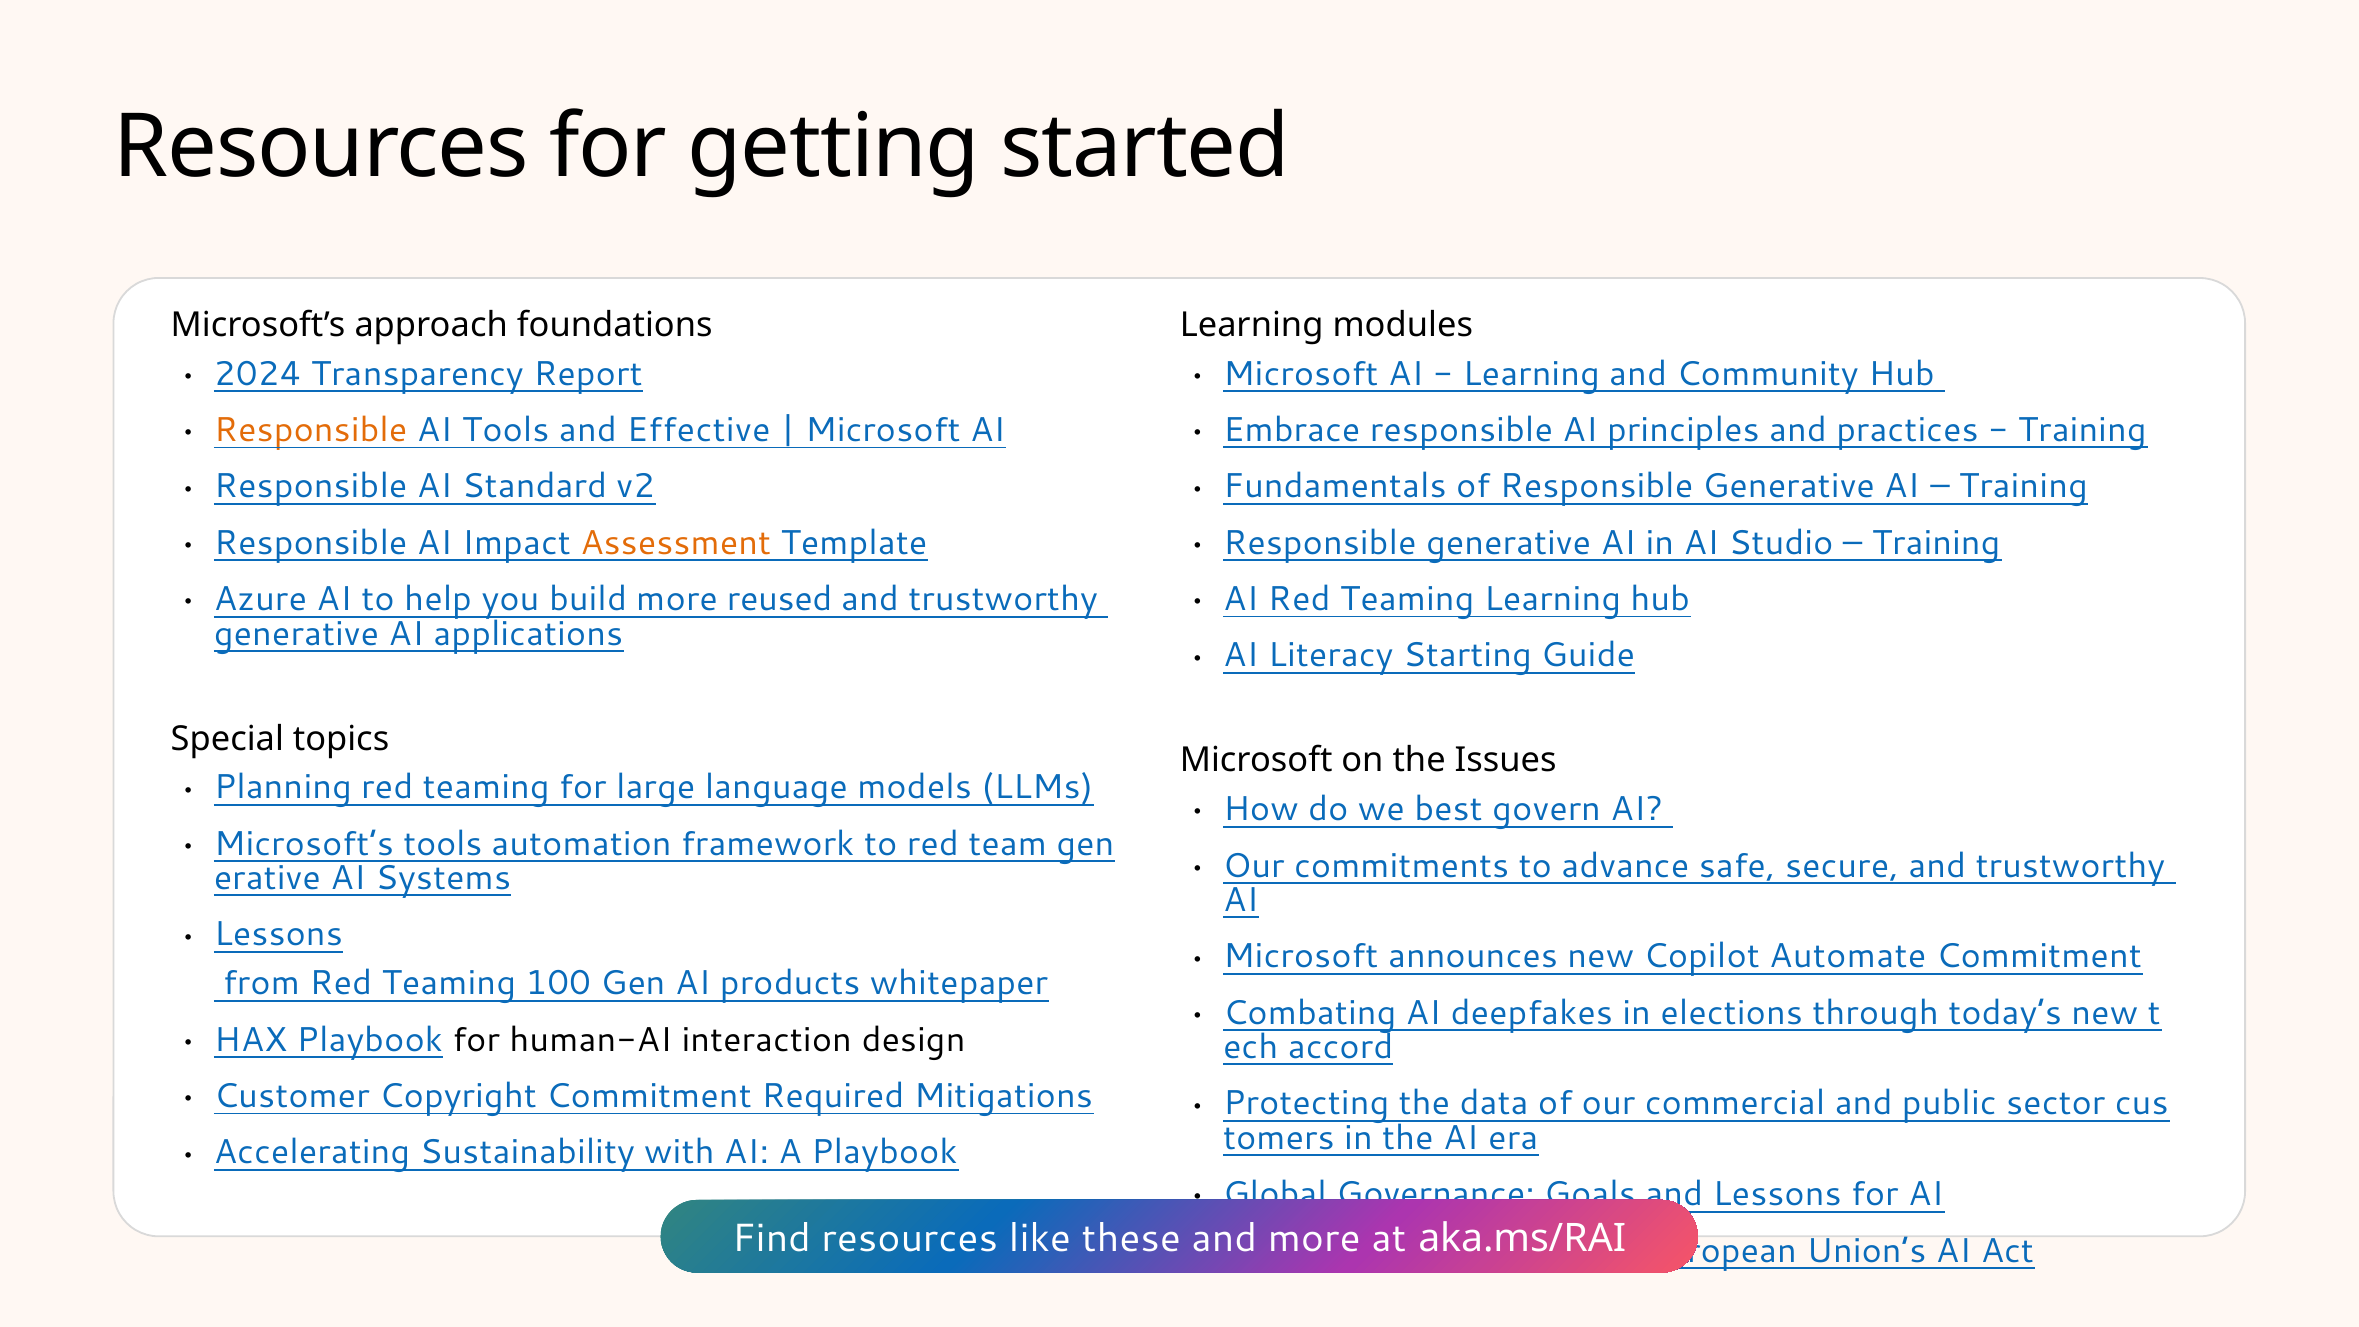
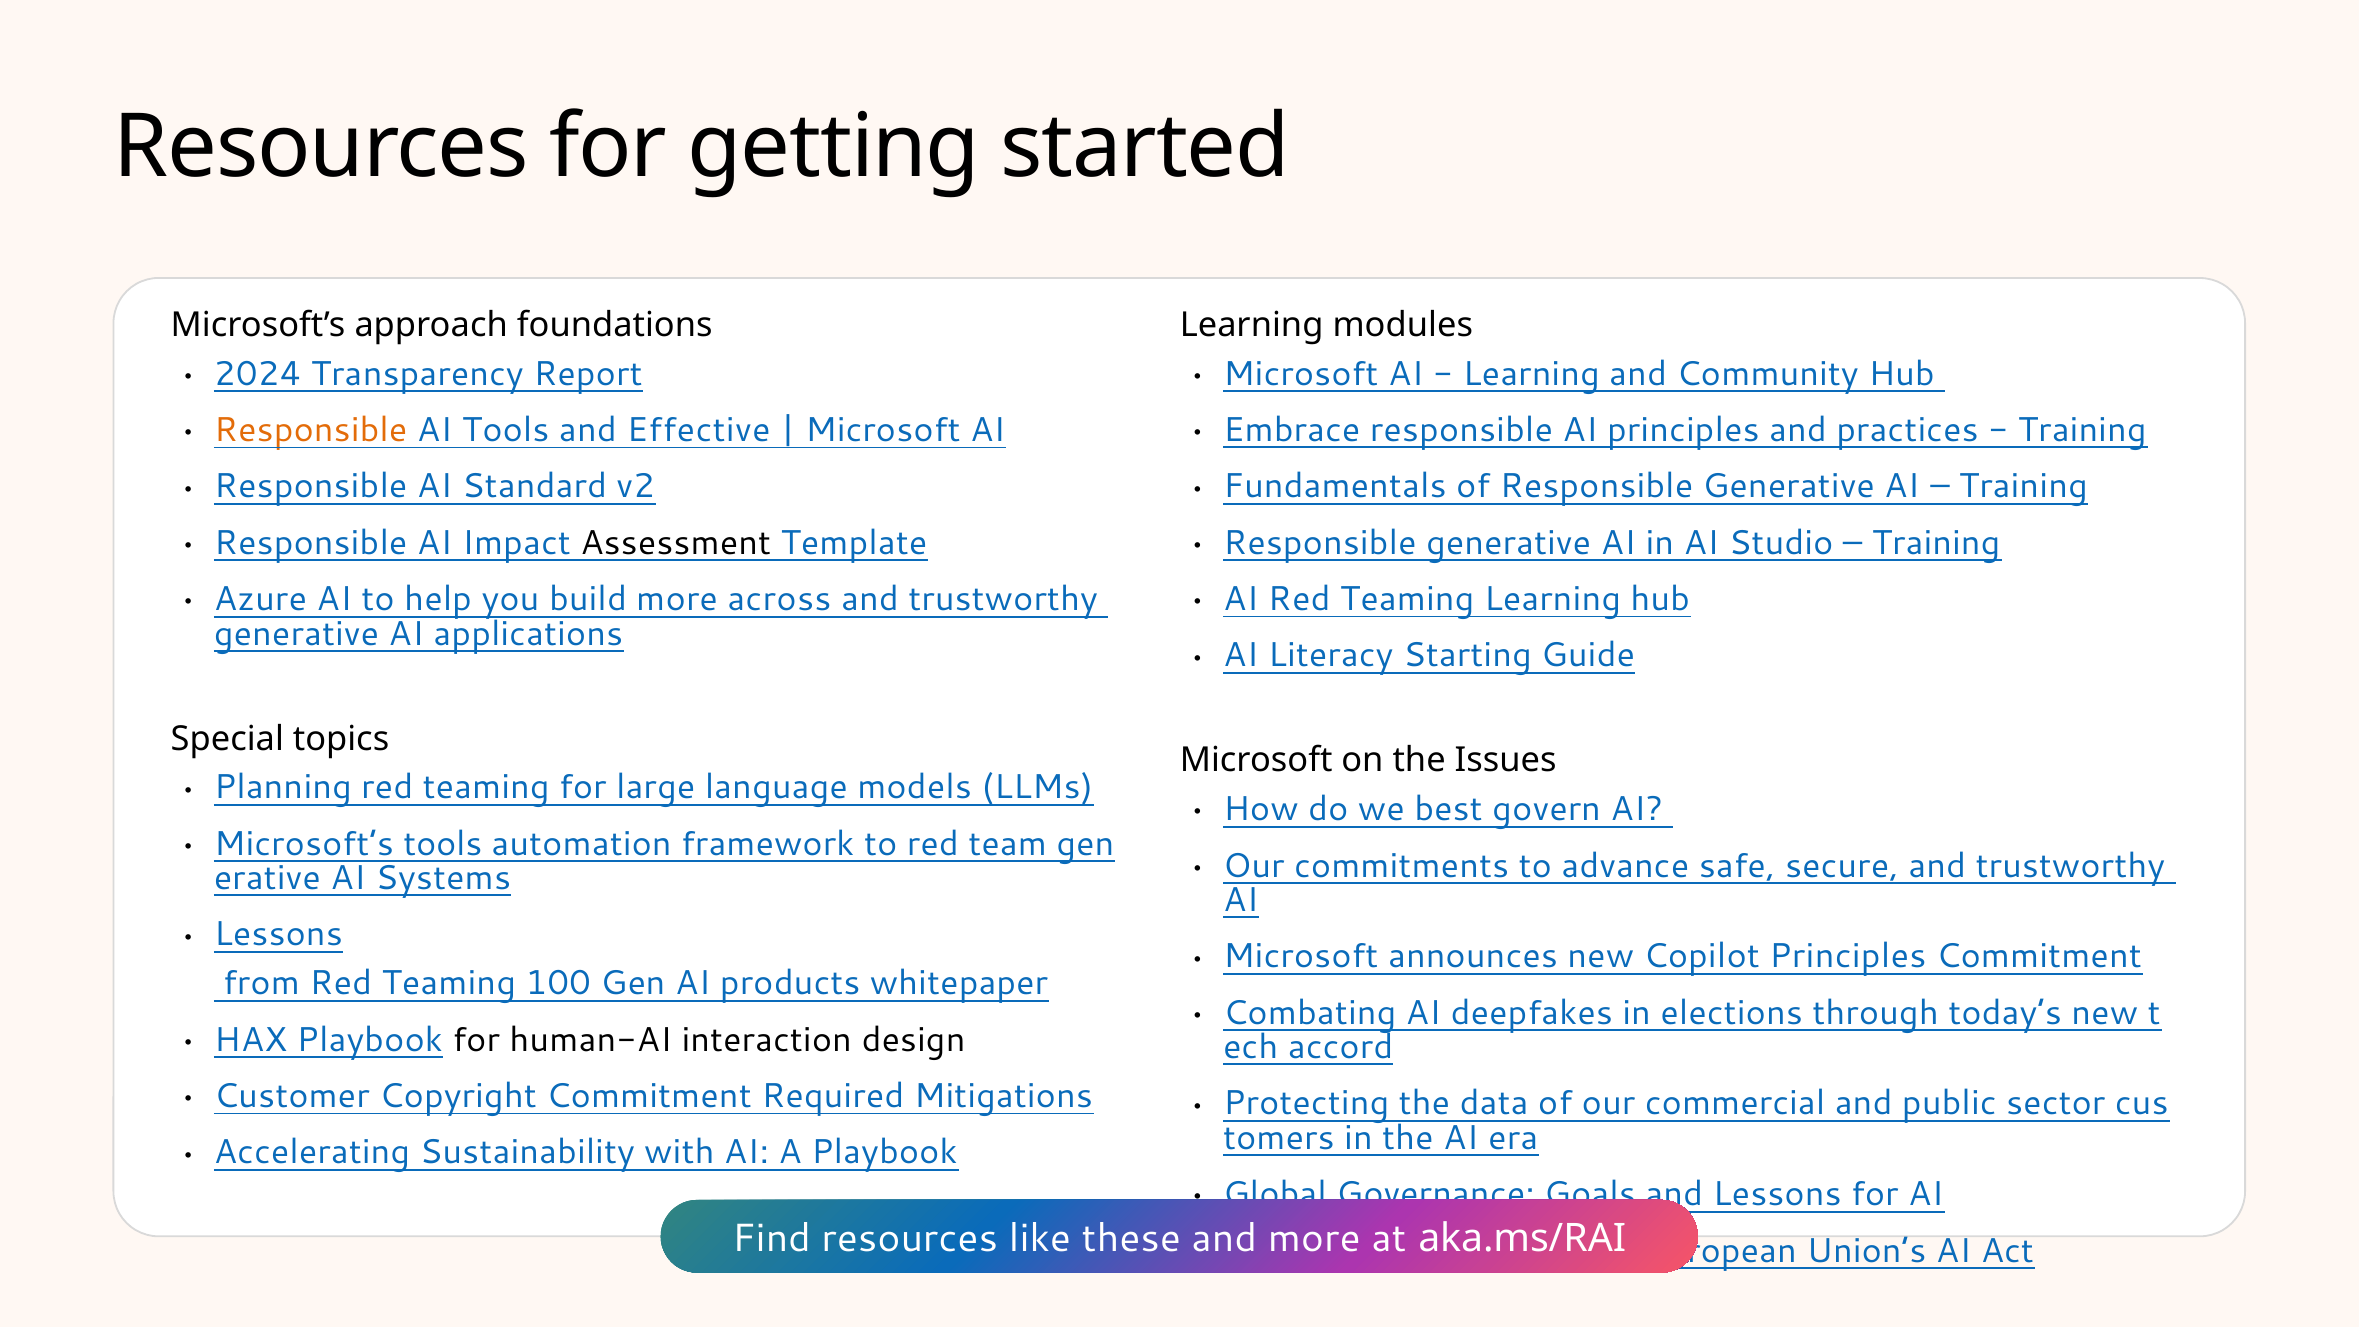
Assessment colour: orange -> black
reused: reused -> across
Automate at (1848, 956): Automate -> Principles
